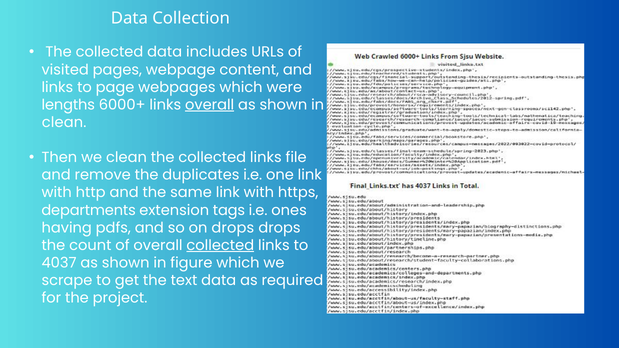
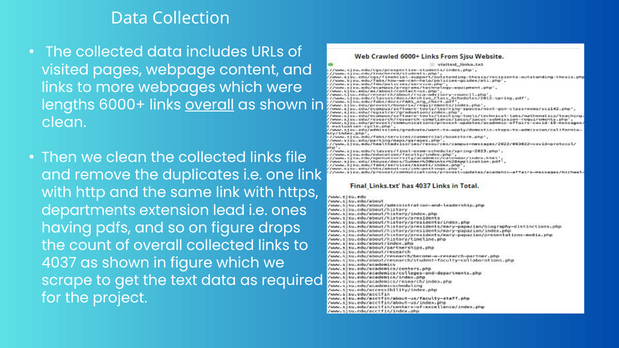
page: page -> more
tags: tags -> lead
on drops: drops -> figure
collected at (220, 245) underline: present -> none
